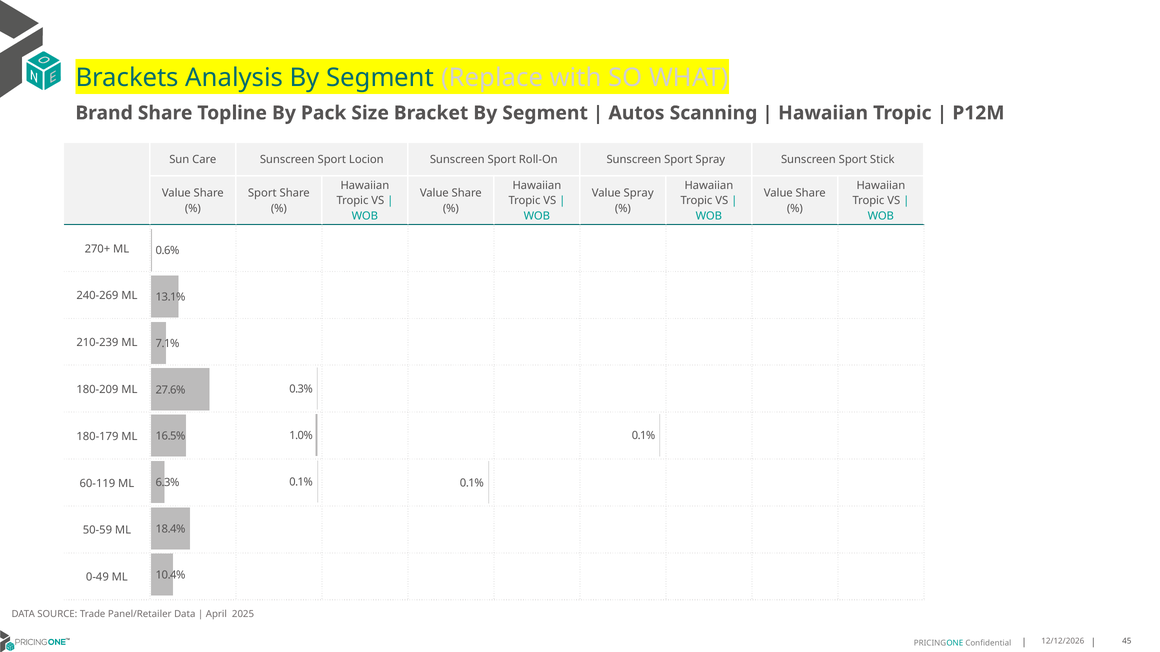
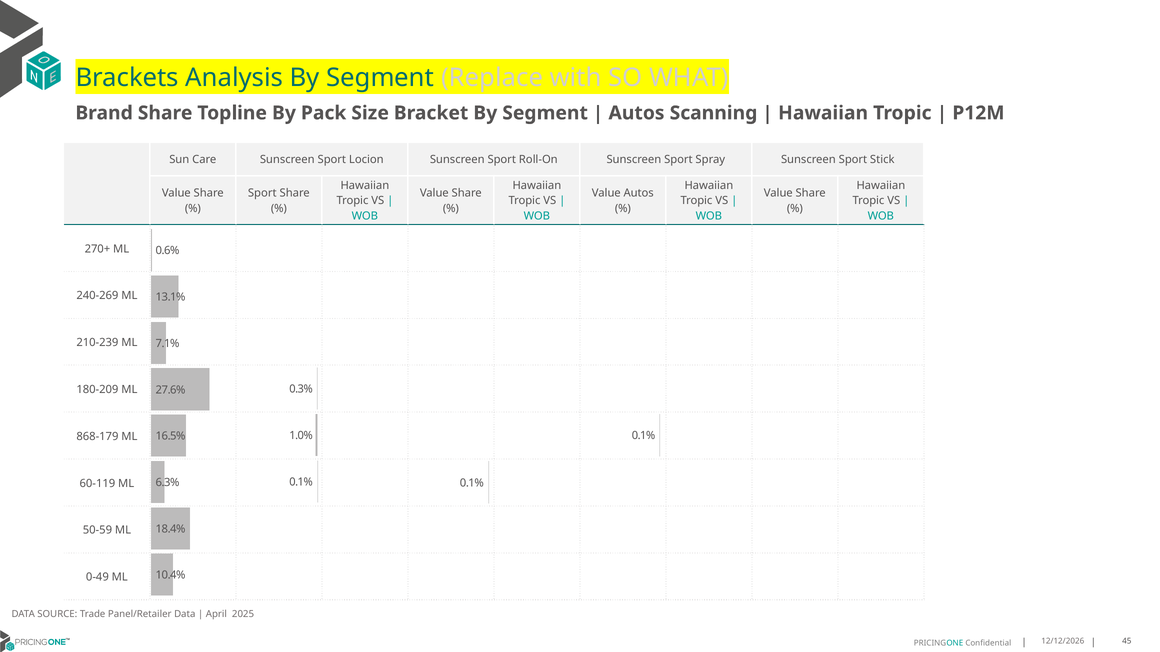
Value Spray: Spray -> Autos
180-179: 180-179 -> 868-179
